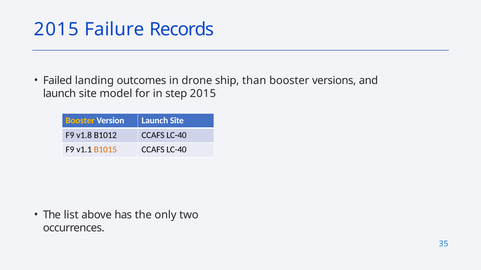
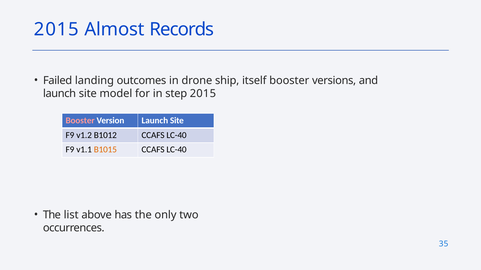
Failure: Failure -> Almost
than: than -> itself
Booster at (80, 121) colour: yellow -> pink
v1.8: v1.8 -> v1.2
